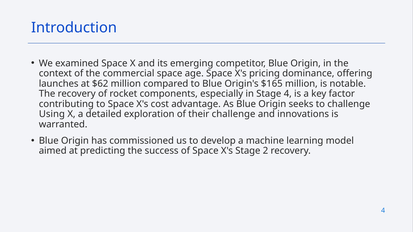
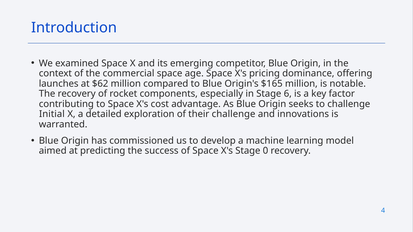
Stage 4: 4 -> 6
Using: Using -> Initial
2: 2 -> 0
